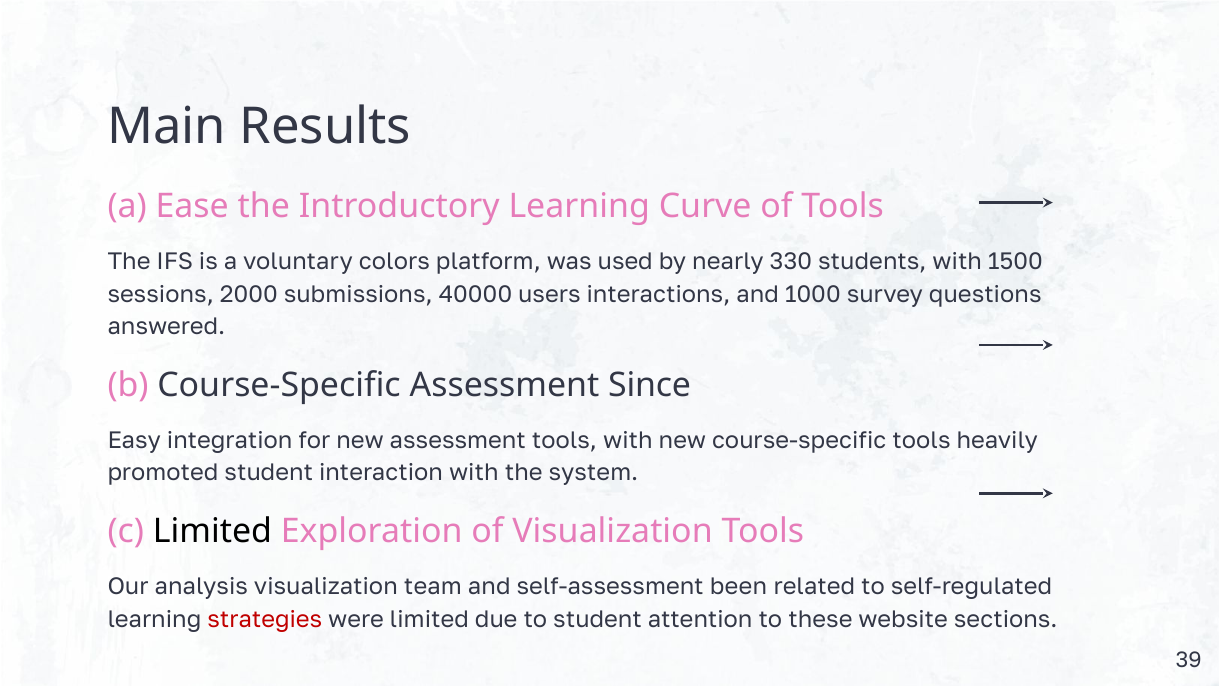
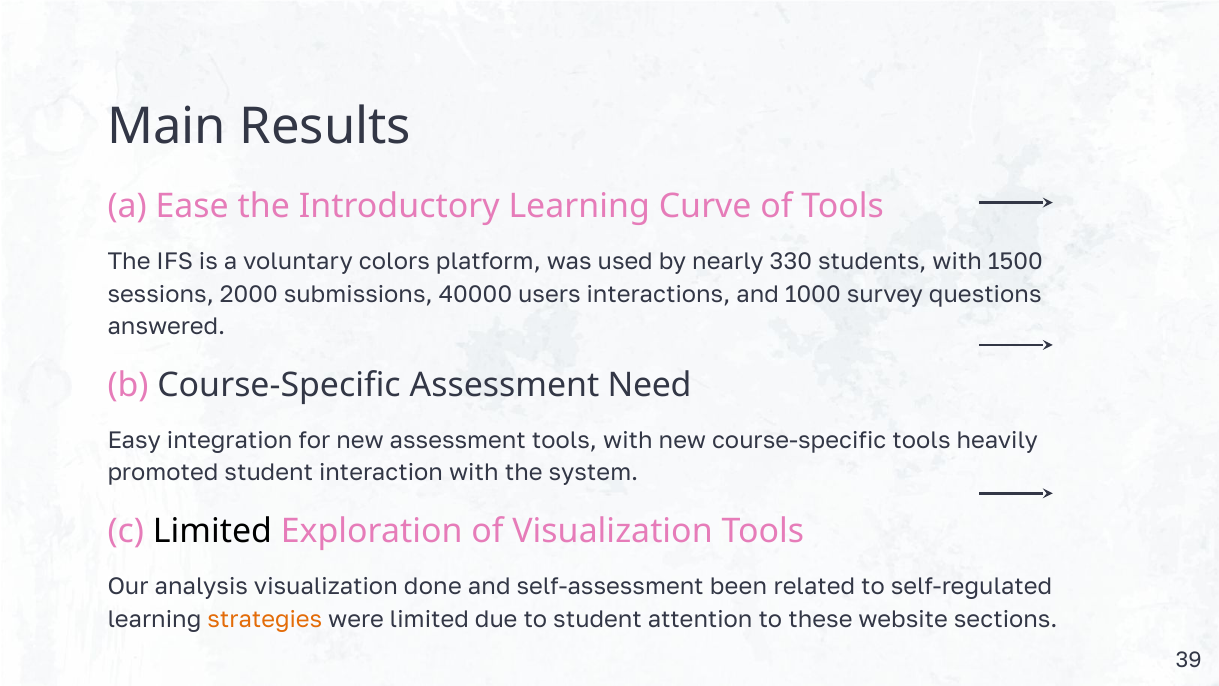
Since: Since -> Need
team: team -> done
strategies colour: red -> orange
